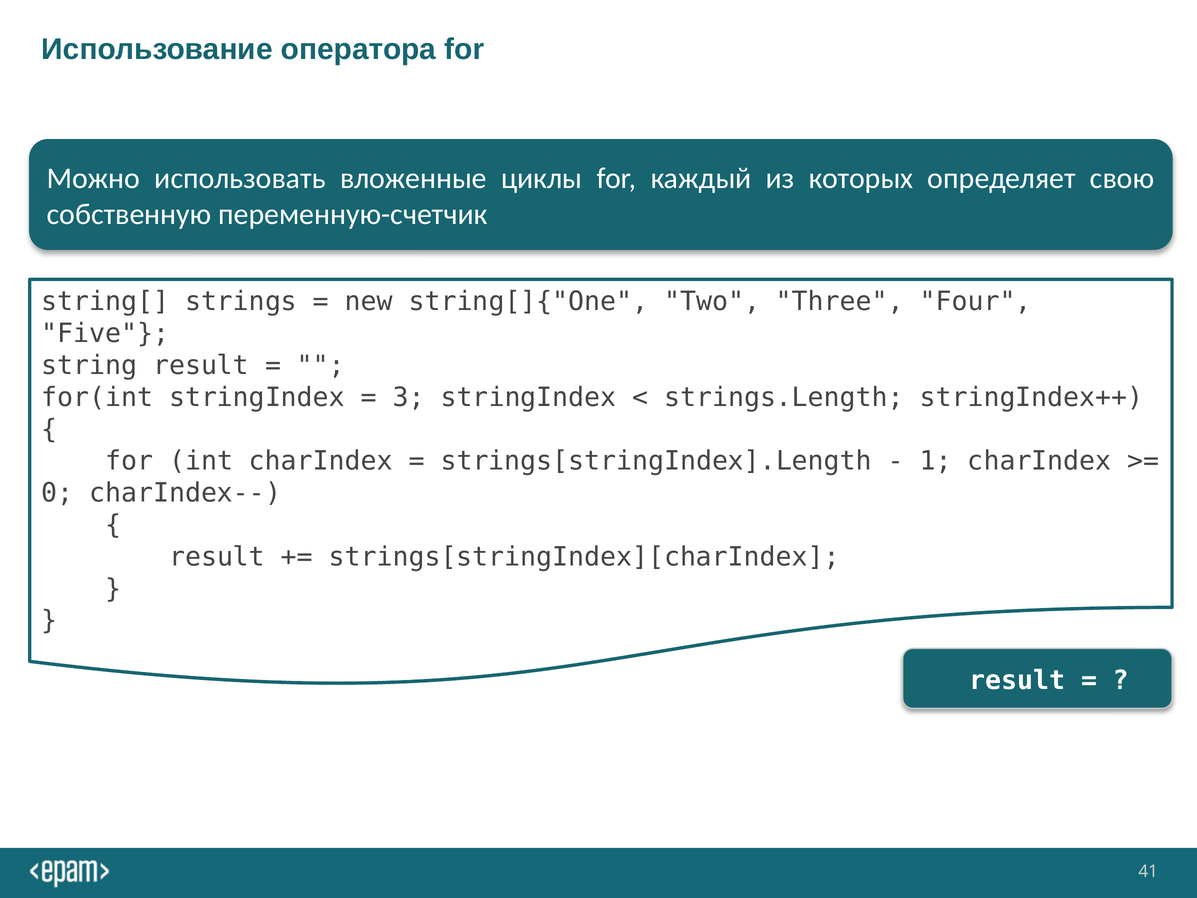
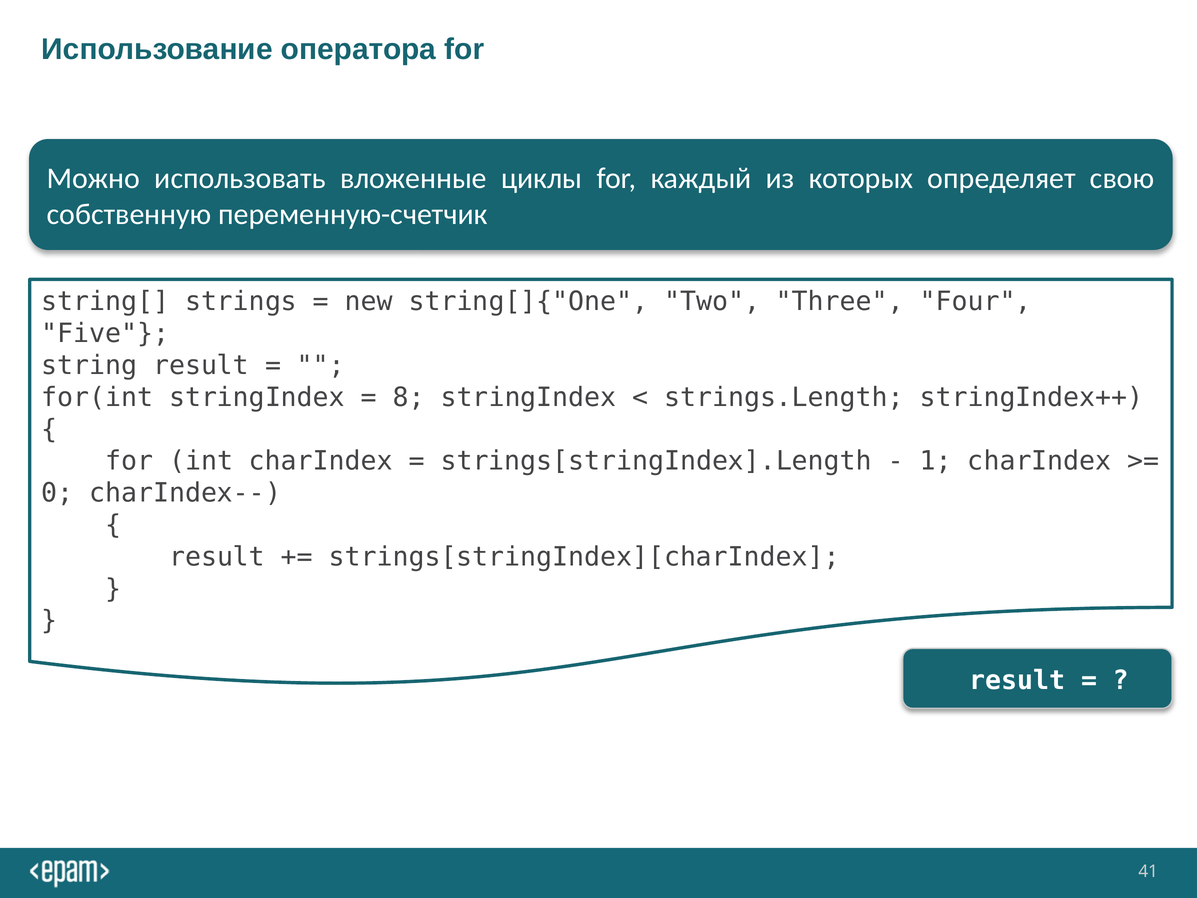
3: 3 -> 8
